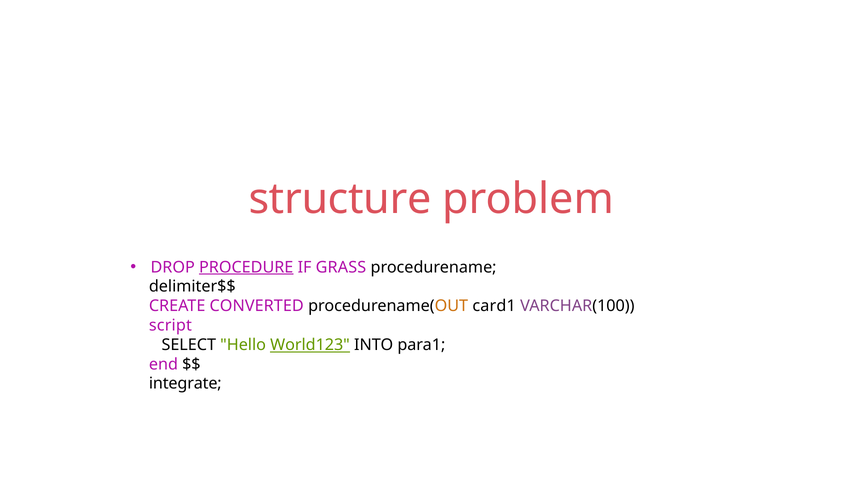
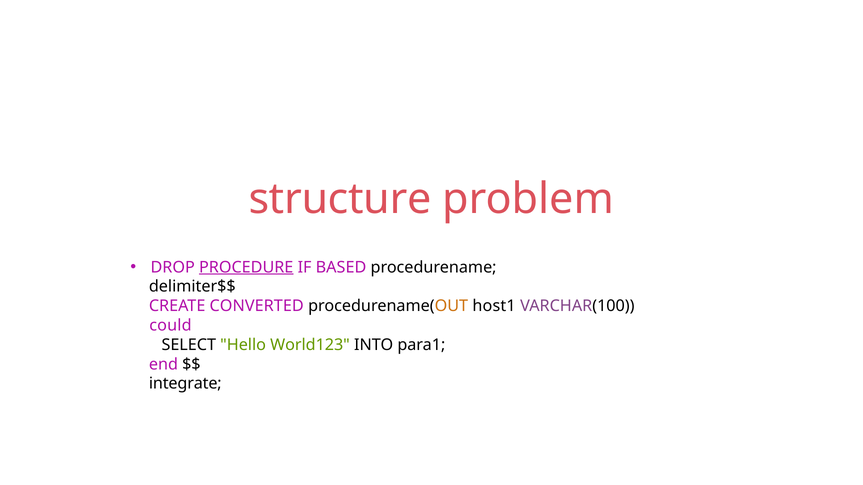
GRASS: GRASS -> BASED
card1: card1 -> host1
script: script -> could
World123 underline: present -> none
